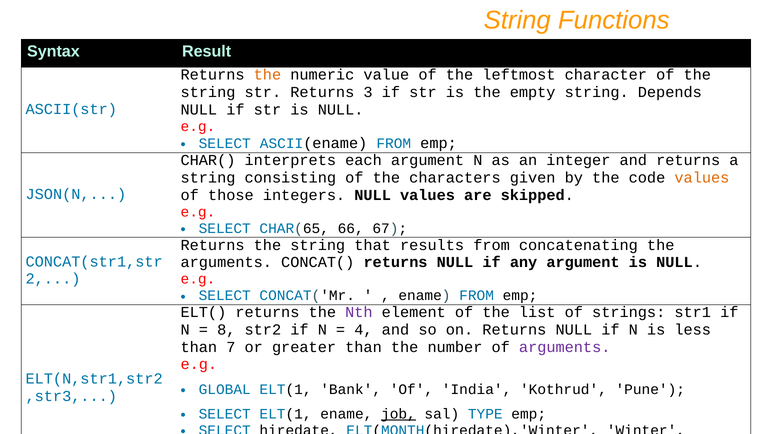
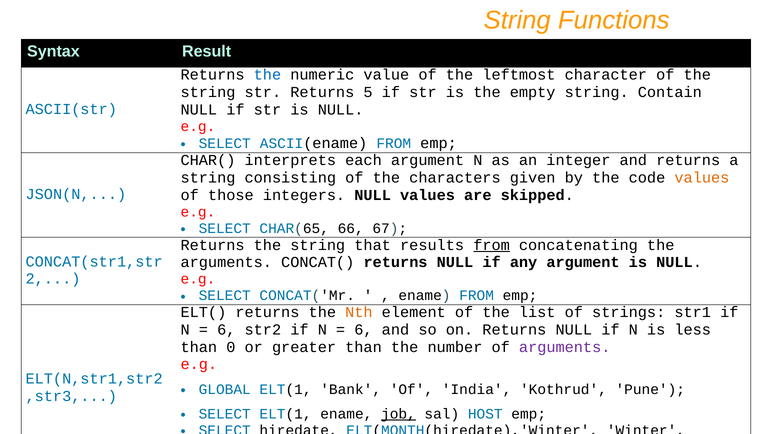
the at (267, 75) colour: orange -> blue
3: 3 -> 5
Depends: Depends -> Contain
from at (492, 245) underline: none -> present
Nth colour: purple -> orange
8 at (226, 330): 8 -> 6
4 at (363, 330): 4 -> 6
7: 7 -> 0
TYPE: TYPE -> HOST
